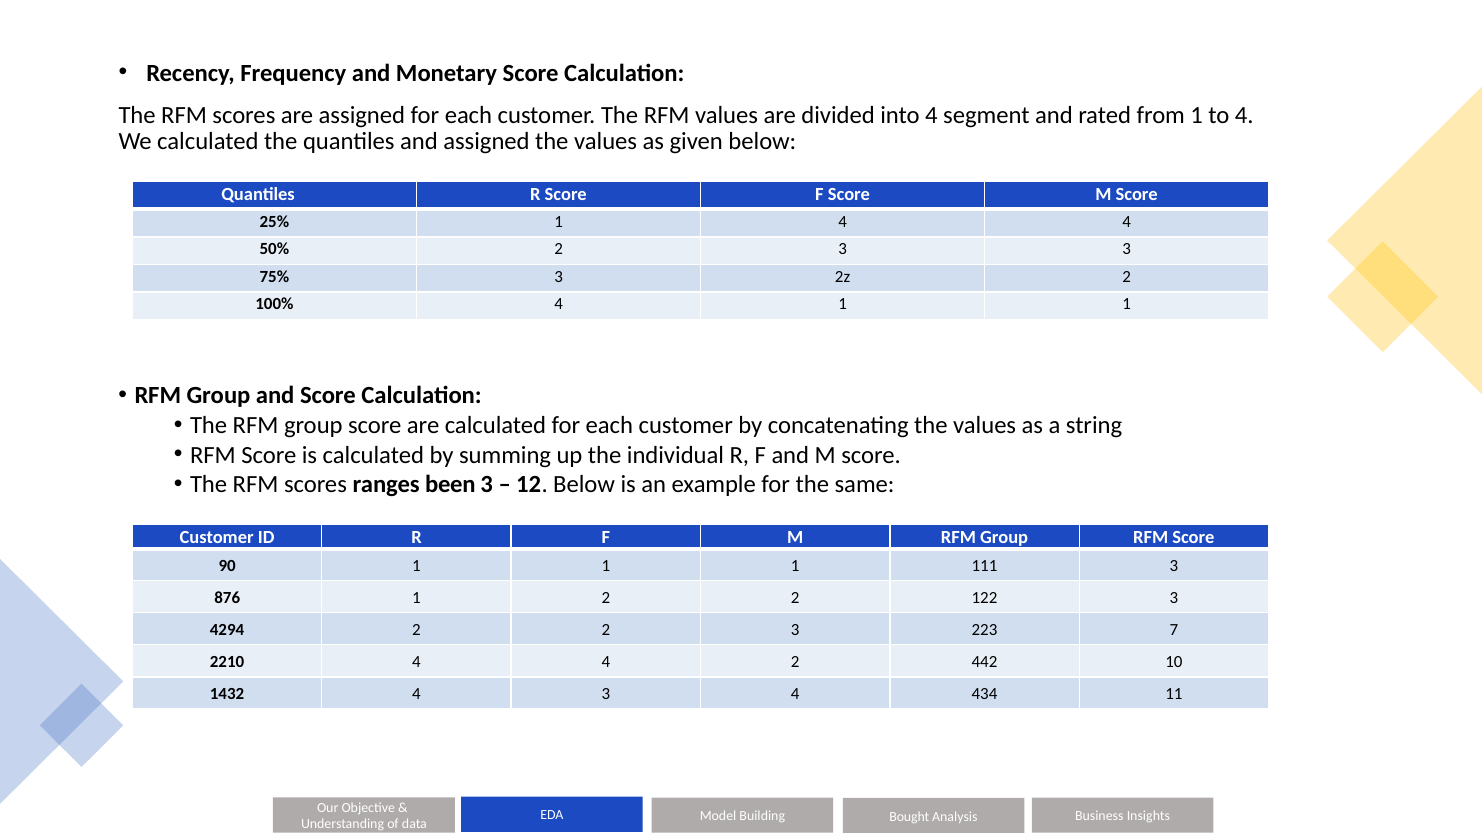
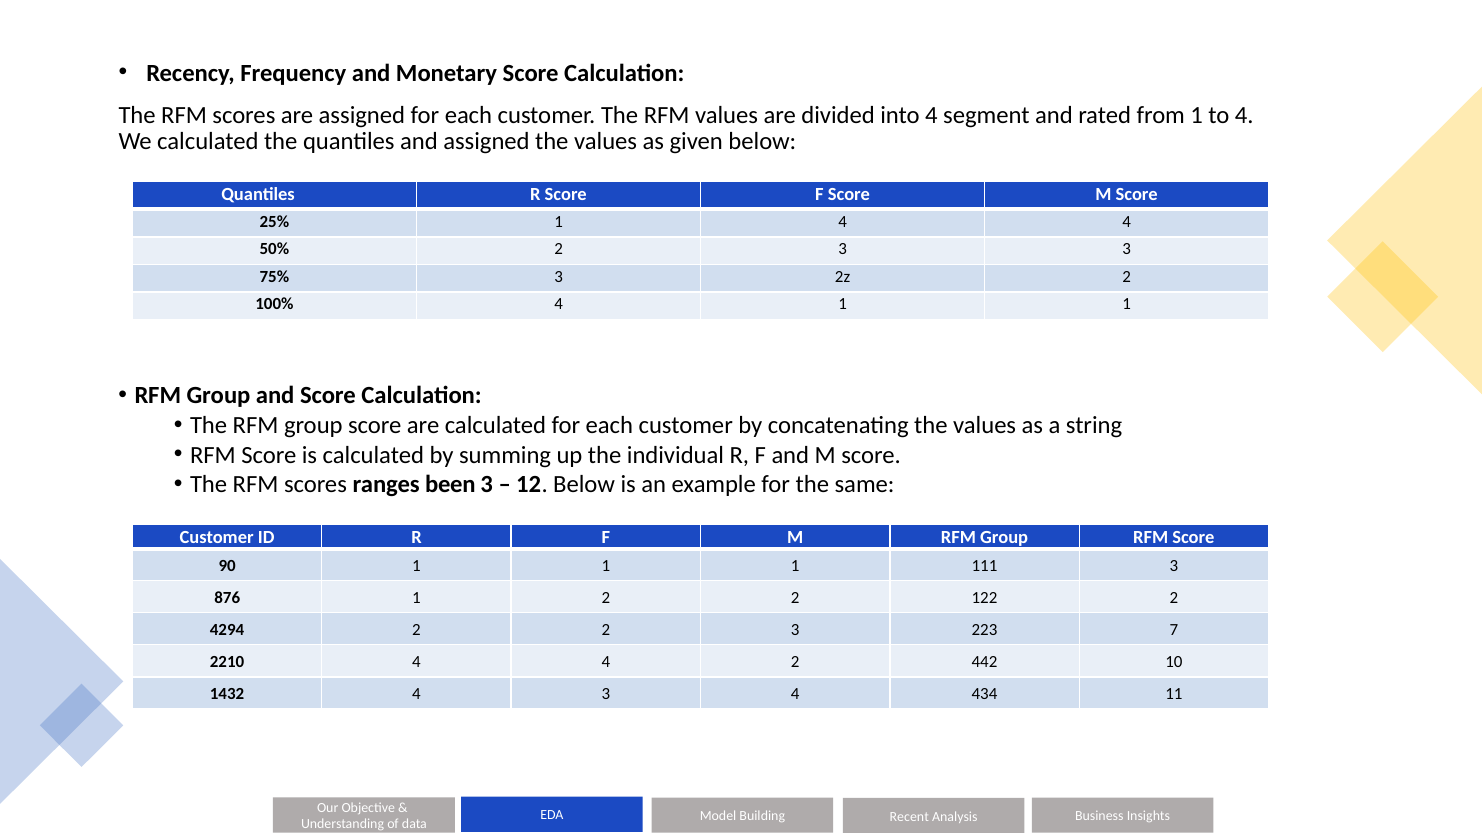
122 3: 3 -> 2
Bought: Bought -> Recent
